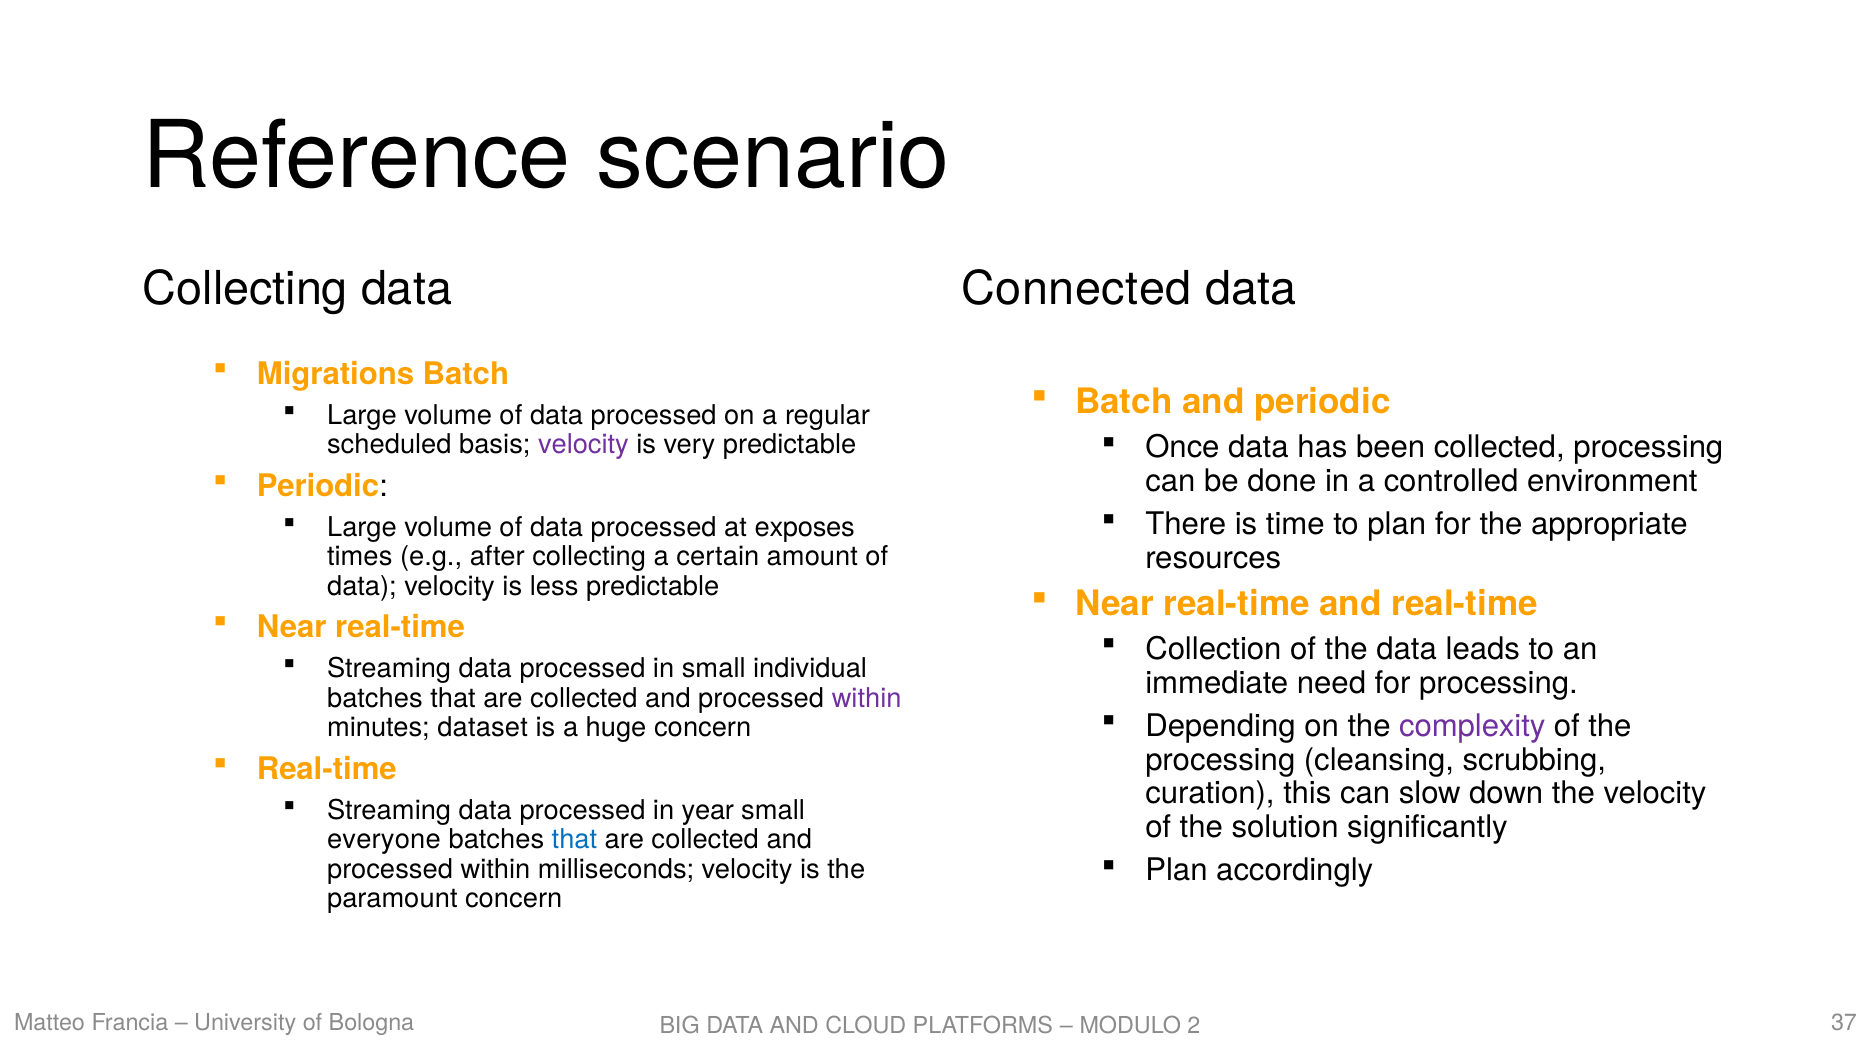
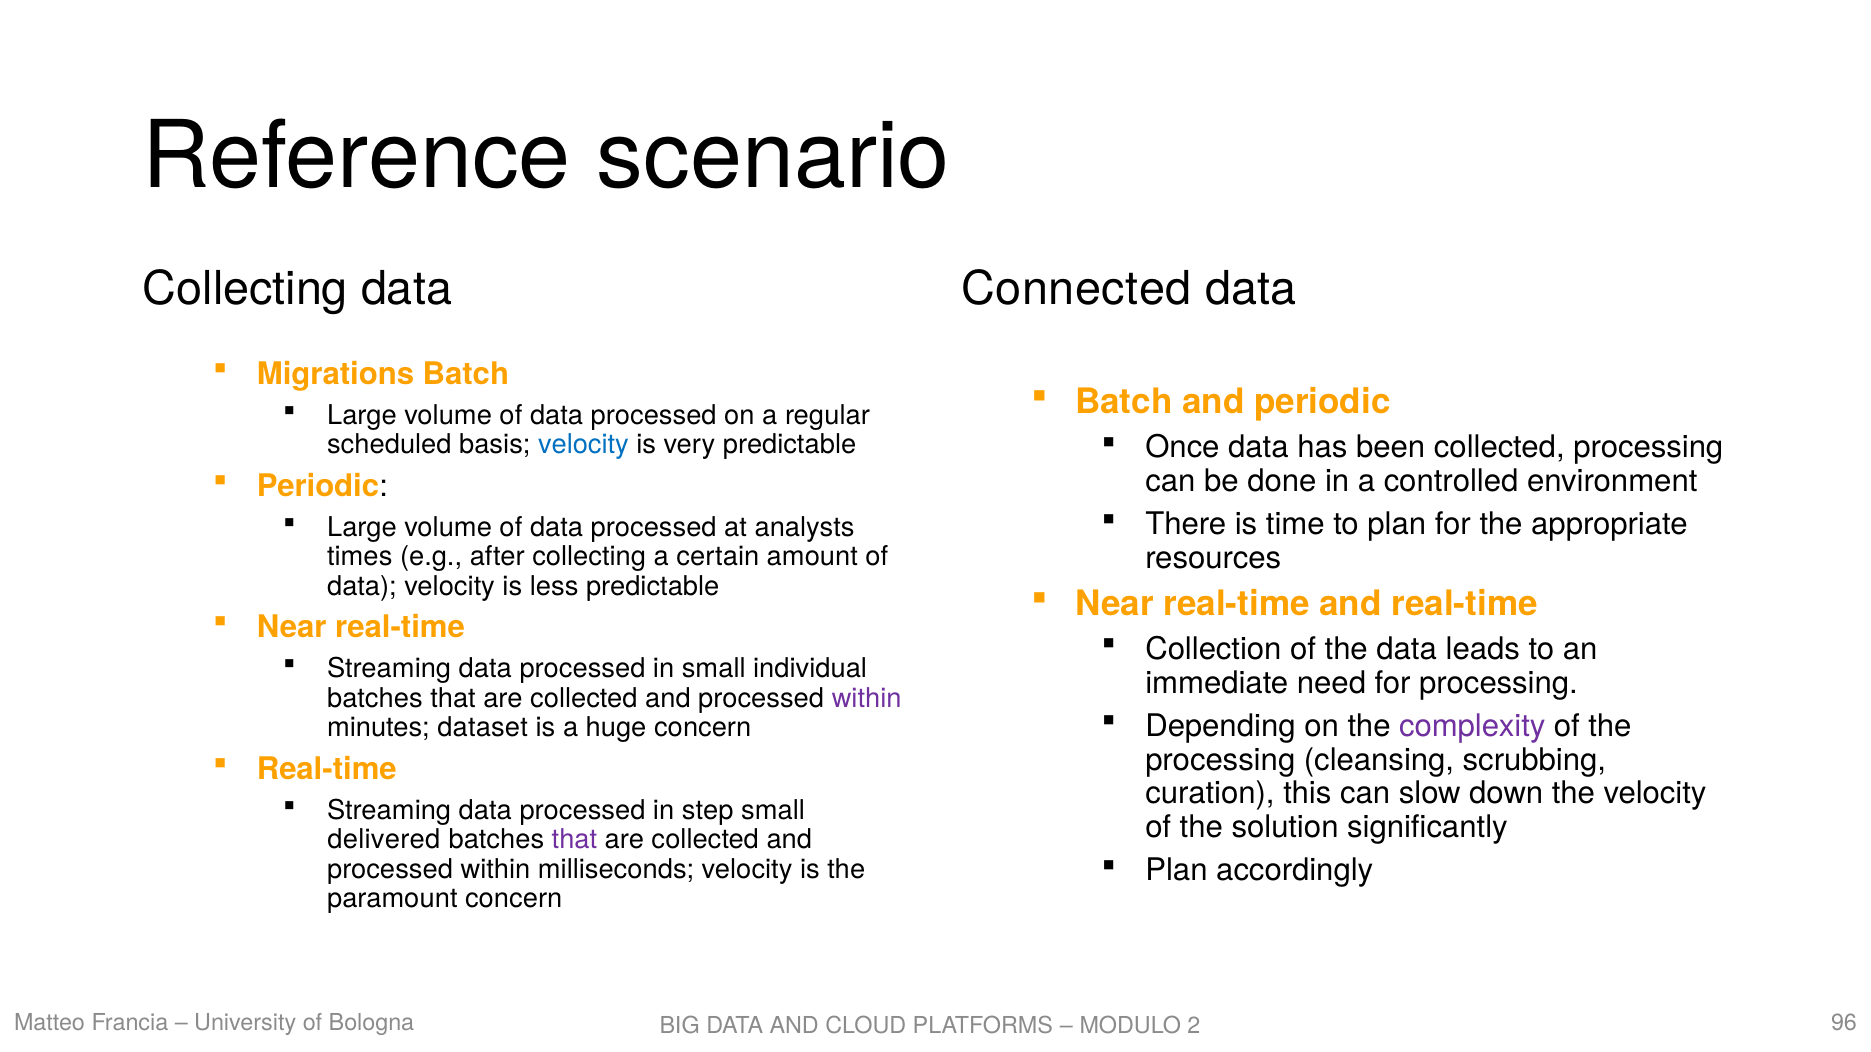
velocity at (583, 445) colour: purple -> blue
exposes: exposes -> analysts
year: year -> step
everyone: everyone -> delivered
that at (574, 840) colour: blue -> purple
37: 37 -> 96
